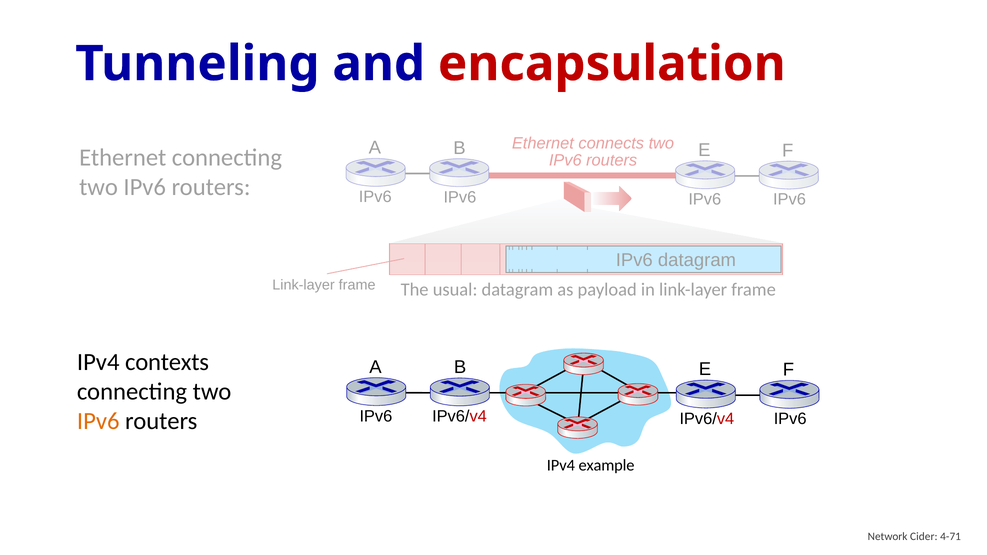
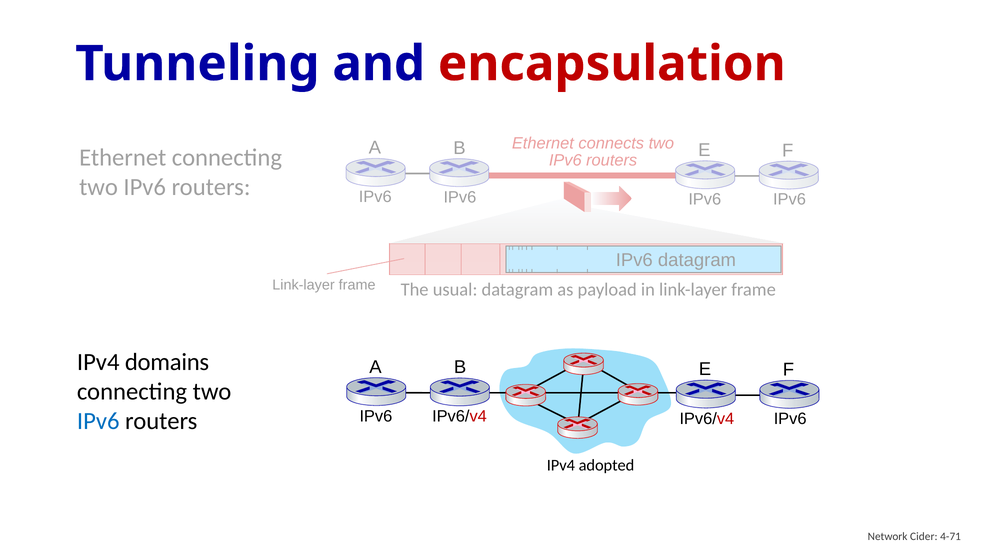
contexts: contexts -> domains
IPv6 at (98, 421) colour: orange -> blue
example: example -> adopted
